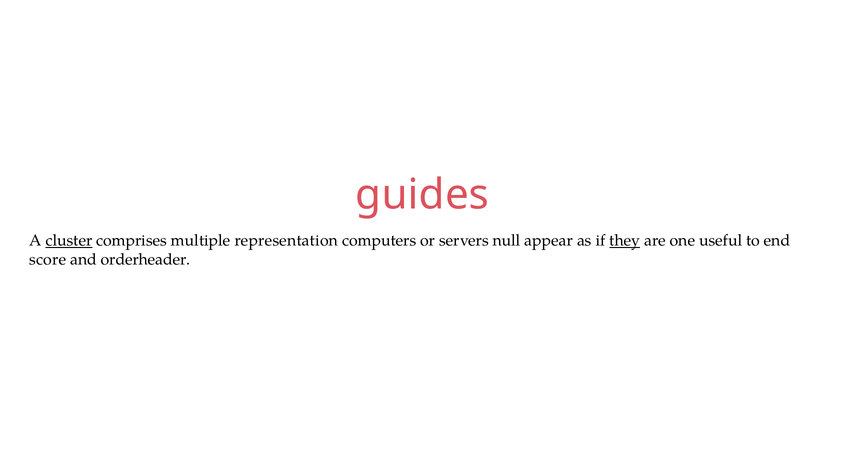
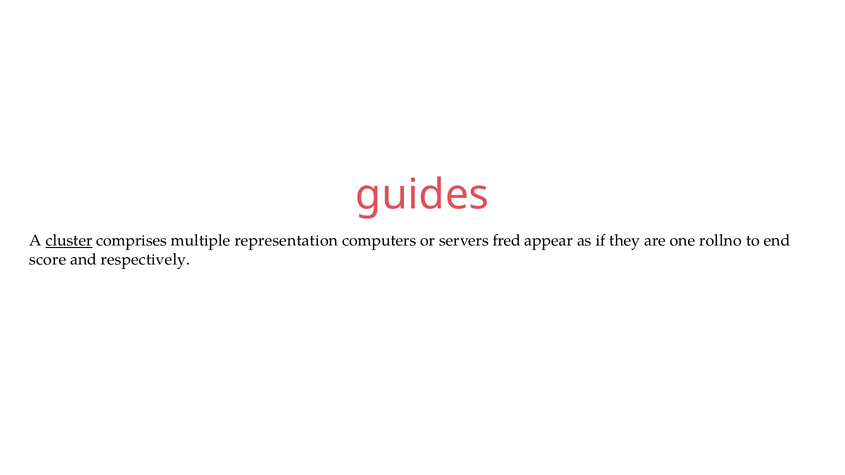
null: null -> fred
they underline: present -> none
useful: useful -> rollno
orderheader: orderheader -> respectively
